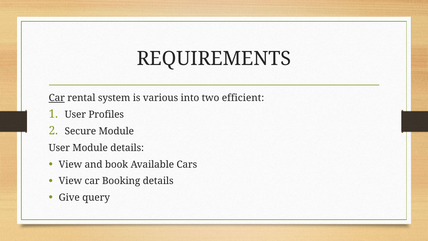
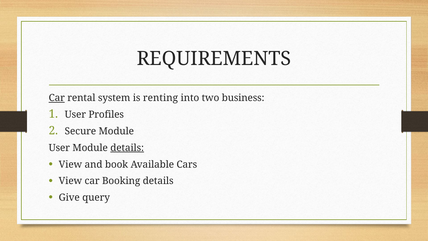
various: various -> renting
efficient: efficient -> business
details at (127, 148) underline: none -> present
